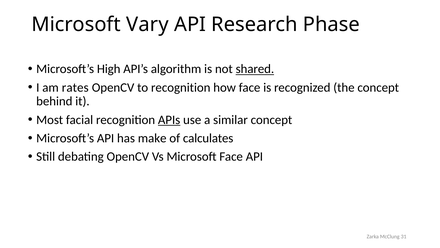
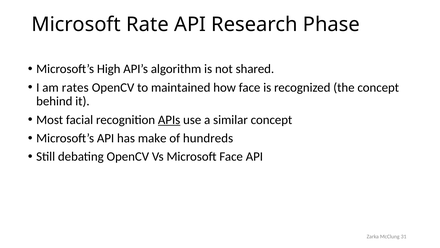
Vary: Vary -> Rate
shared underline: present -> none
to recognition: recognition -> maintained
calculates: calculates -> hundreds
